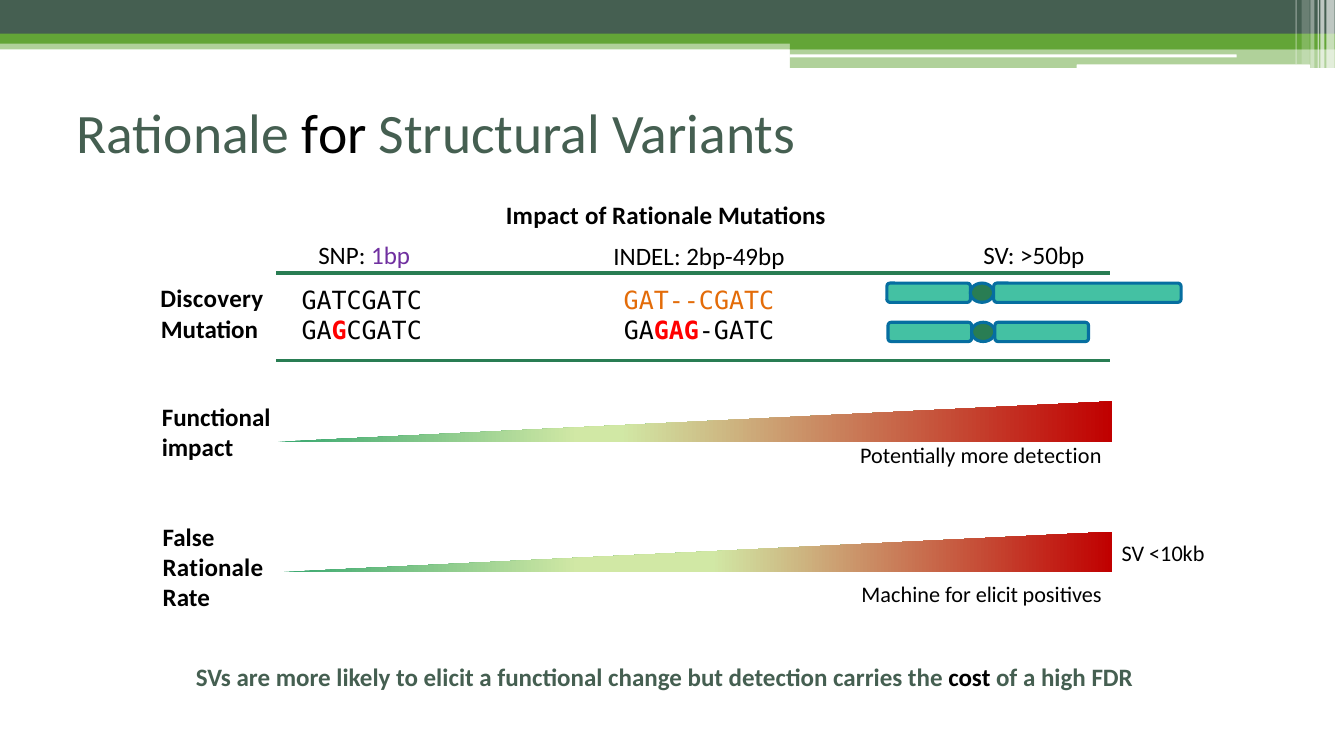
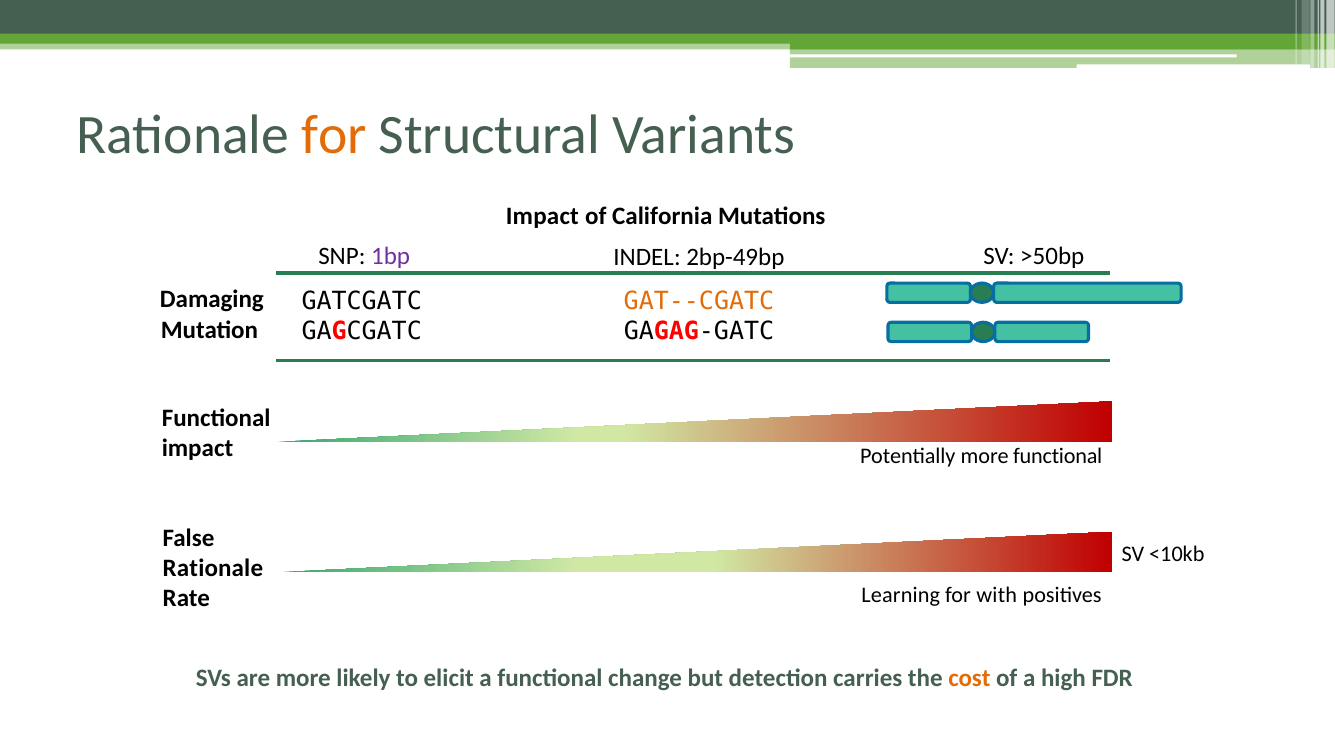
for at (334, 135) colour: black -> orange
of Rationale: Rationale -> California
Discovery: Discovery -> Damaging
more detection: detection -> functional
Machine: Machine -> Learning
for elicit: elicit -> with
cost colour: black -> orange
